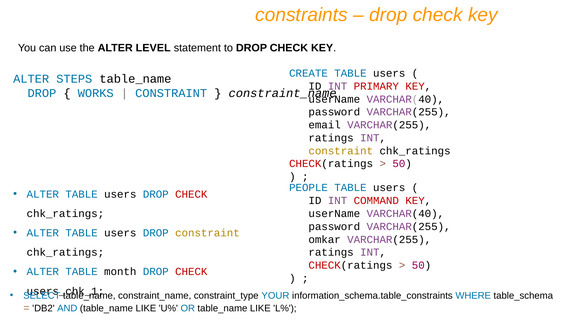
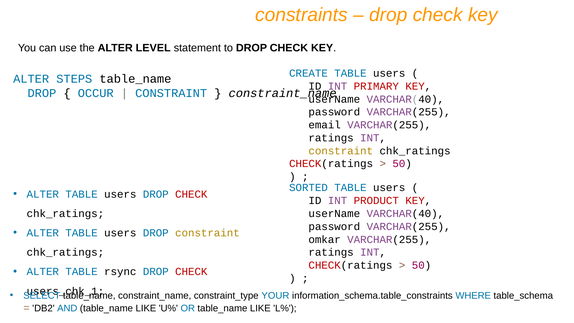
WORKS: WORKS -> OCCUR
PEOPLE: PEOPLE -> SORTED
COMMAND: COMMAND -> PRODUCT
month: month -> rsync
